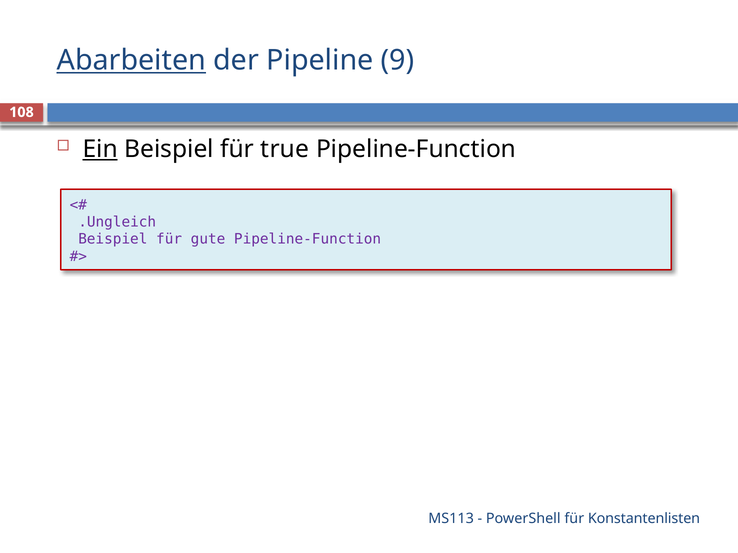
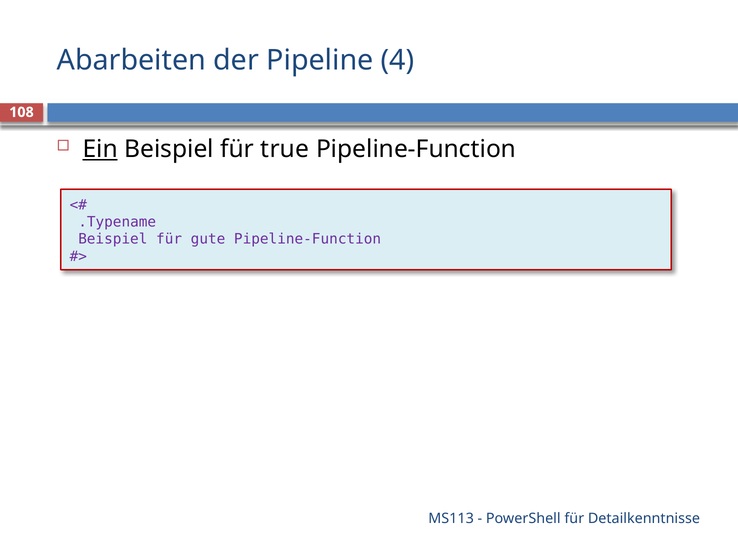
Abarbeiten underline: present -> none
9: 9 -> 4
.Ungleich: .Ungleich -> .Typename
Konstantenlisten: Konstantenlisten -> Detailkenntnisse
